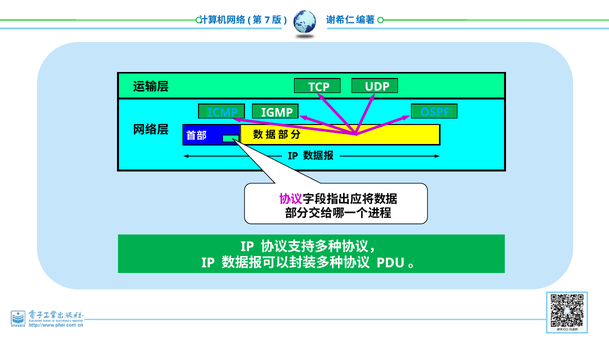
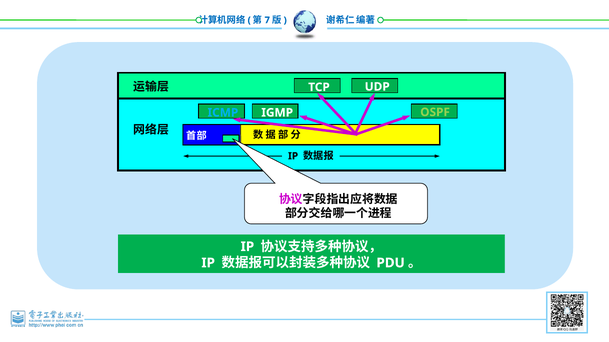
OSPF colour: light blue -> light green
